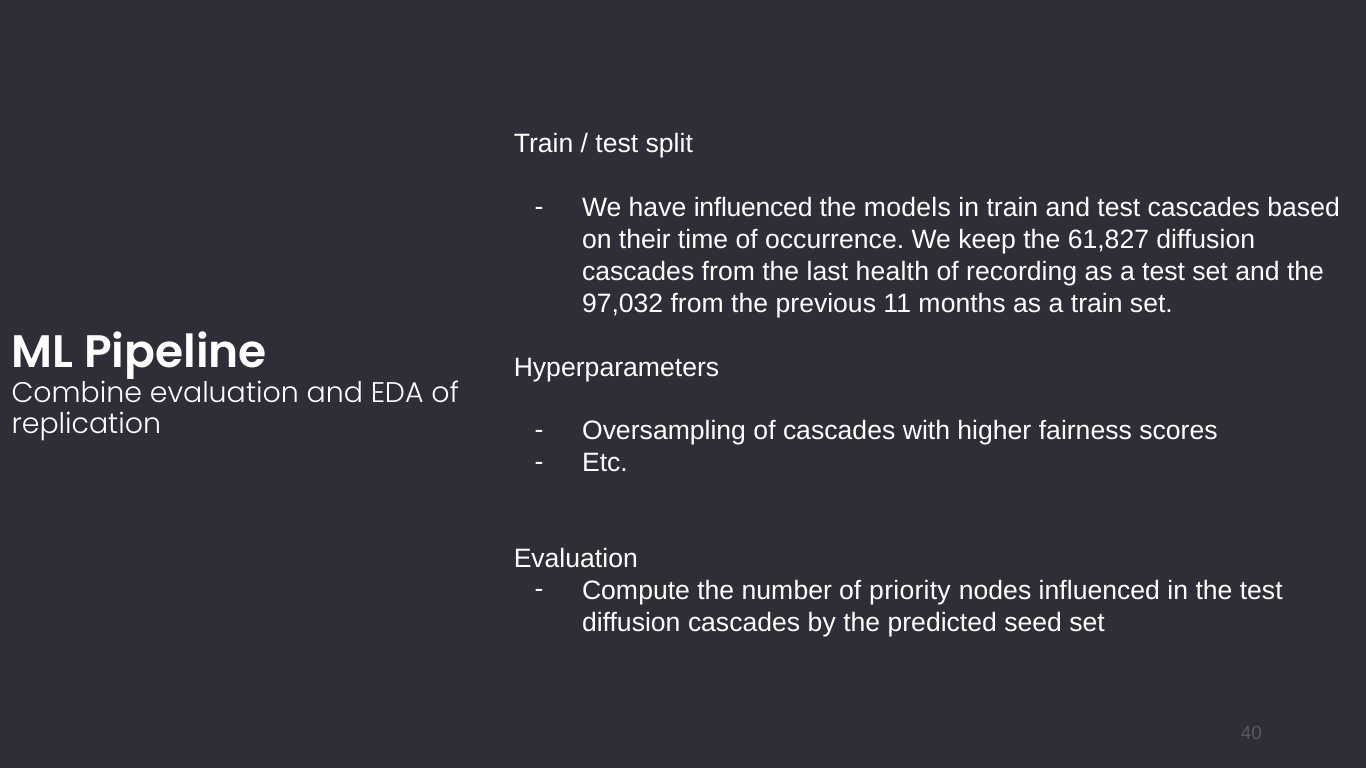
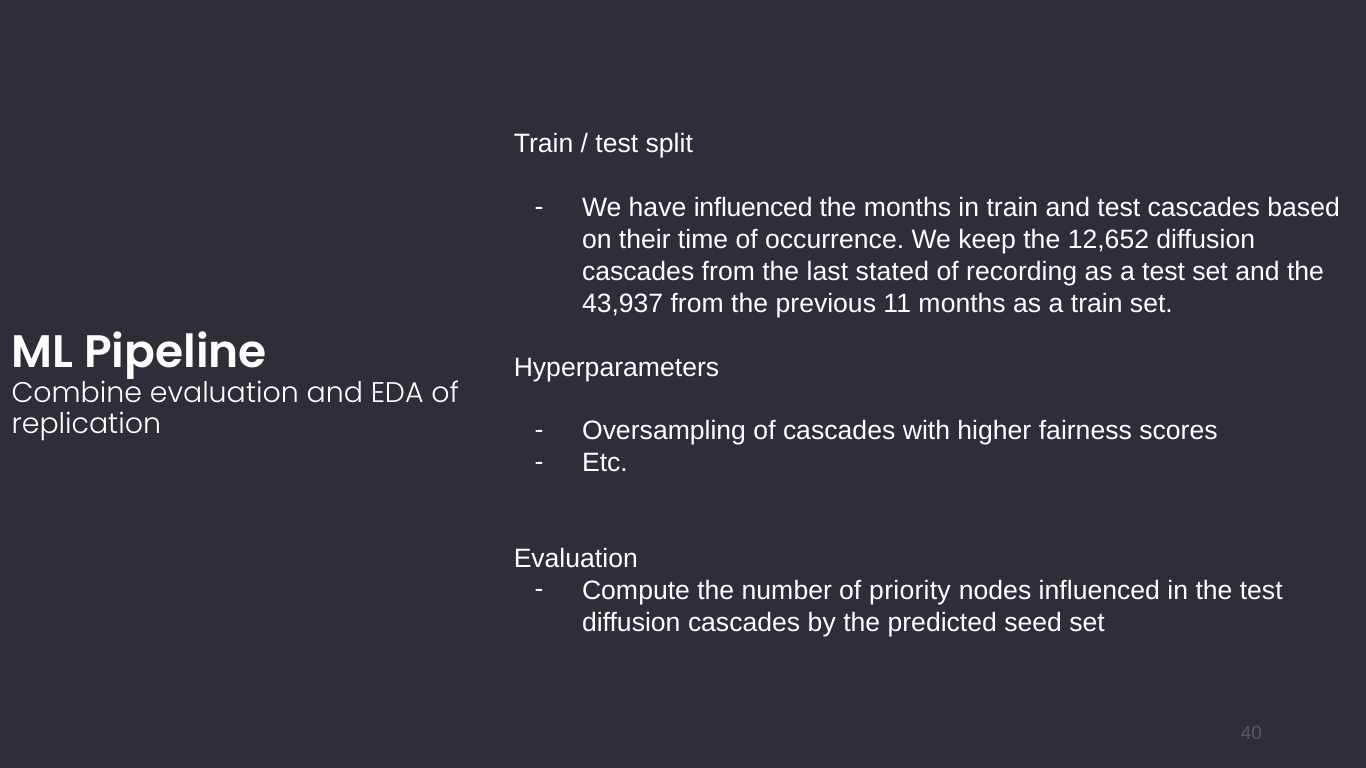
the models: models -> months
61,827: 61,827 -> 12,652
health: health -> stated
97,032: 97,032 -> 43,937
